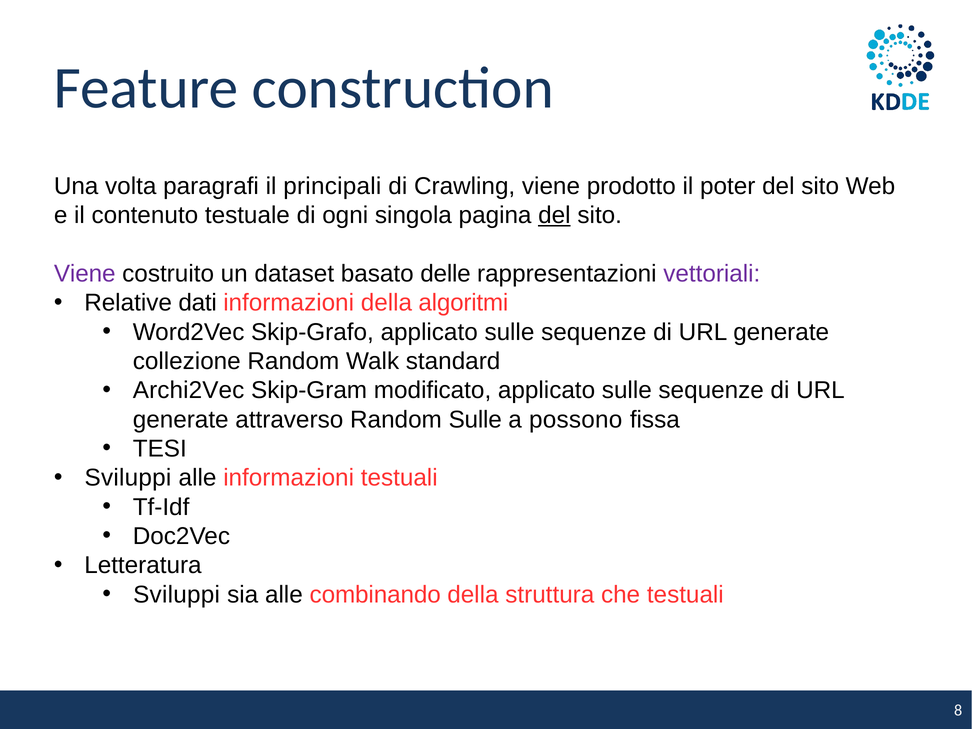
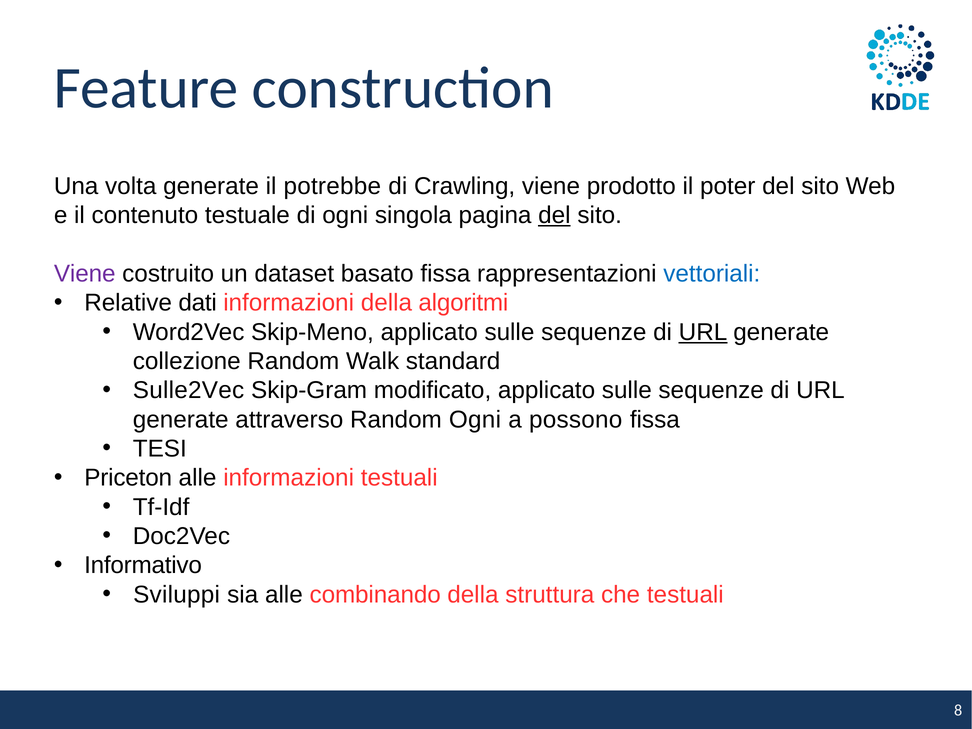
volta paragrafi: paragrafi -> generate
principali: principali -> potrebbe
basato delle: delle -> fissa
vettoriali colour: purple -> blue
Skip-Grafo: Skip-Grafo -> Skip-Meno
URL at (703, 332) underline: none -> present
Archi2Vec: Archi2Vec -> Sulle2Vec
Random Sulle: Sulle -> Ogni
Sviluppi at (128, 478): Sviluppi -> Priceton
Letteratura: Letteratura -> Informativo
